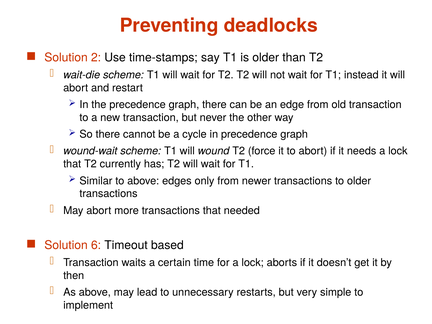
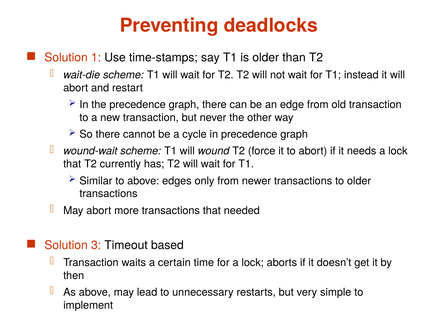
2: 2 -> 1
6: 6 -> 3
